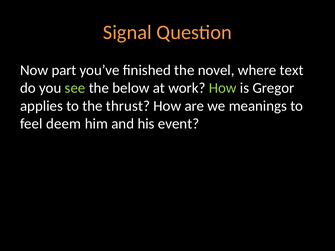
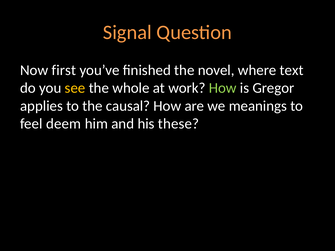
part: part -> first
see colour: light green -> yellow
below: below -> whole
thrust: thrust -> causal
event: event -> these
